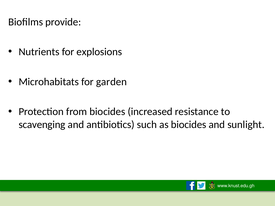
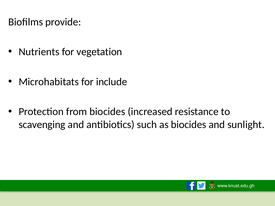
explosions: explosions -> vegetation
garden: garden -> include
